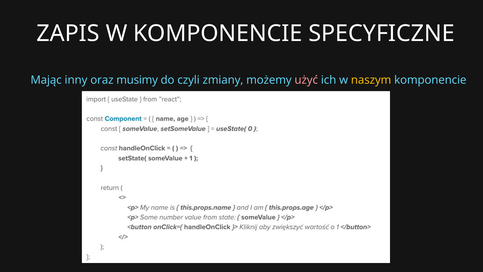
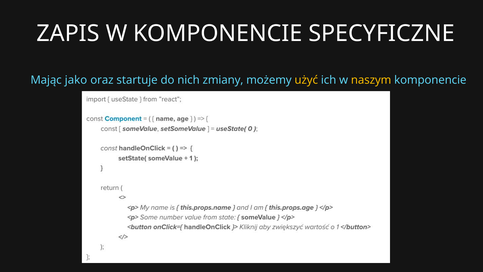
inny: inny -> jako
musimy: musimy -> startuje
czyli: czyli -> nich
użyć colour: pink -> yellow
